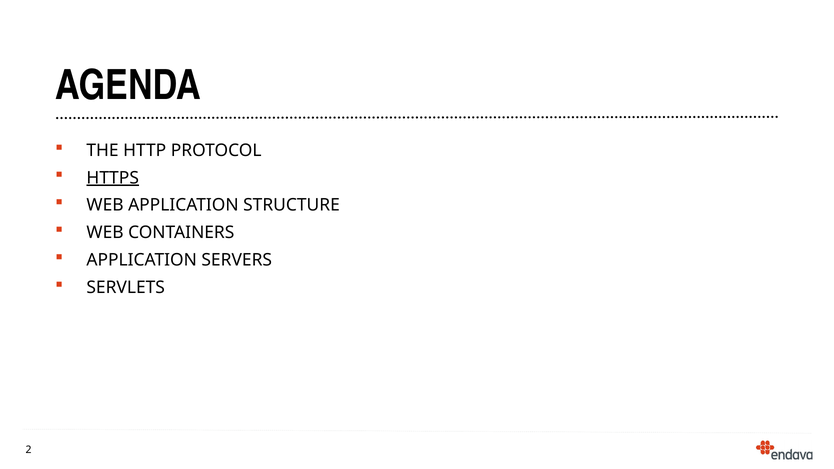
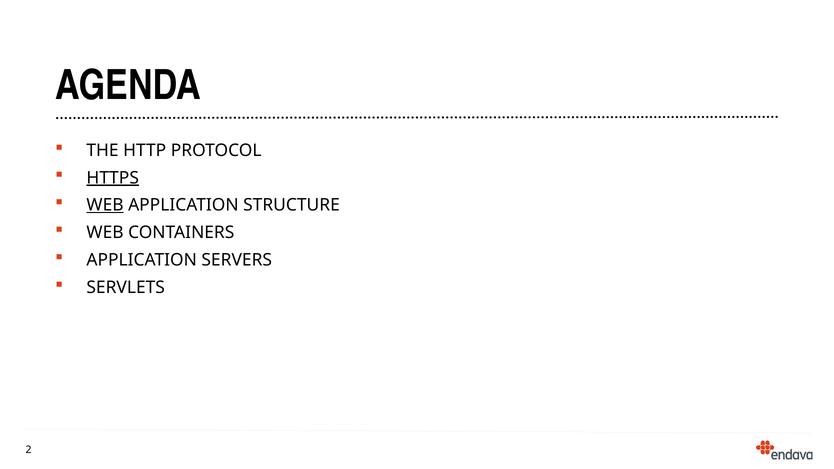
WEB at (105, 205) underline: none -> present
